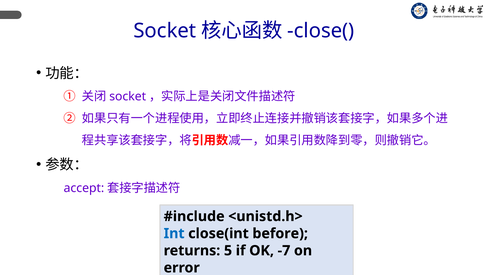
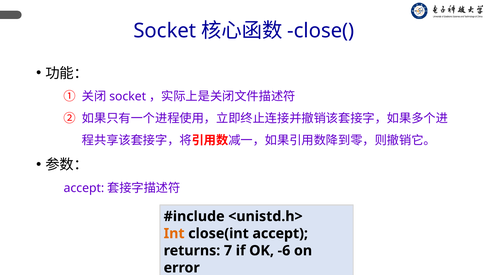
Int colour: blue -> orange
close(int before: before -> accept
5: 5 -> 7
-7: -7 -> -6
